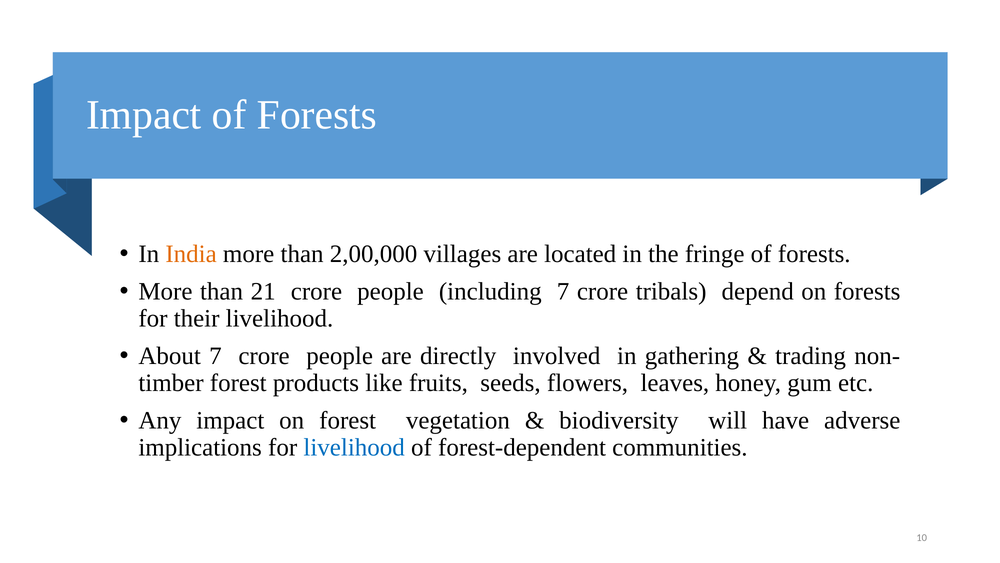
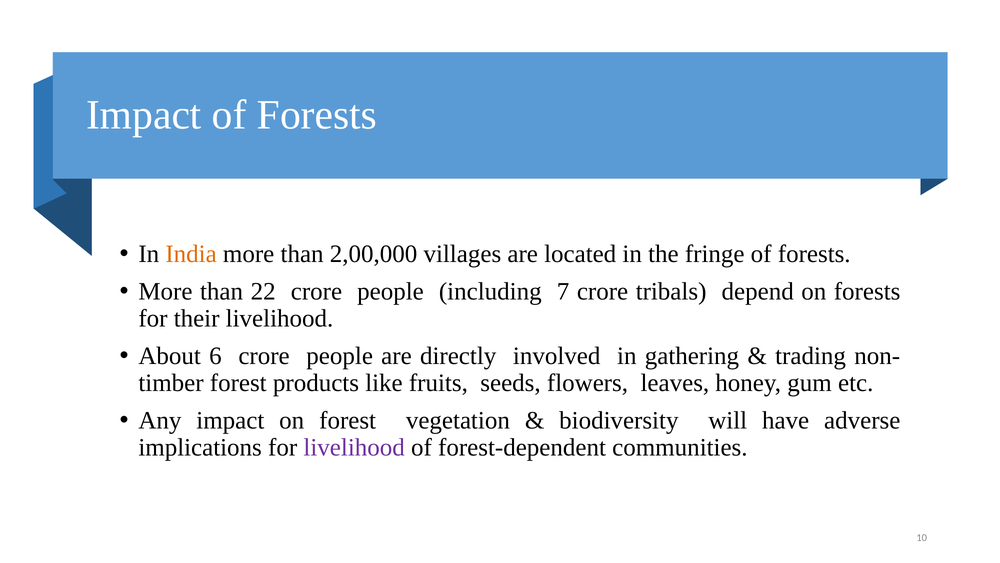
21: 21 -> 22
About 7: 7 -> 6
livelihood at (354, 447) colour: blue -> purple
